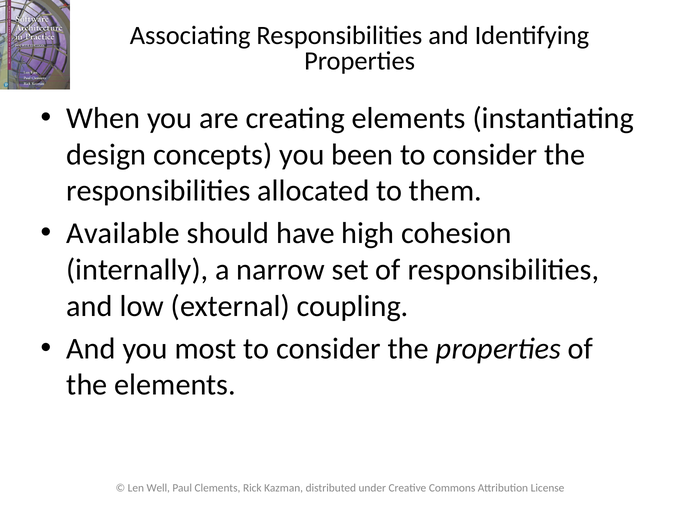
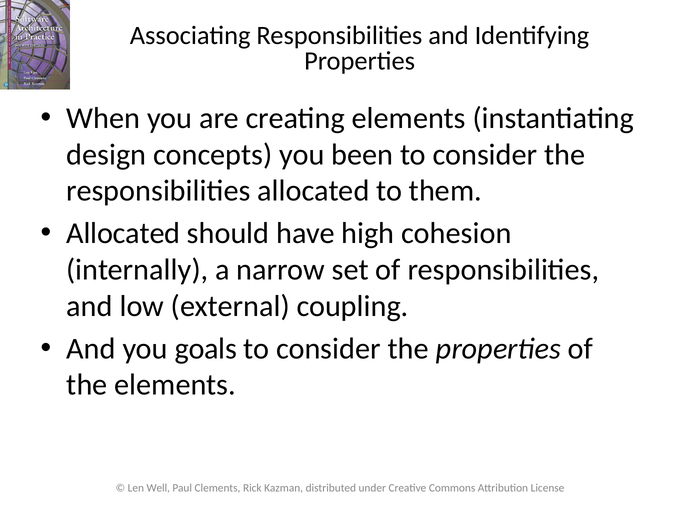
Available at (123, 233): Available -> Allocated
most: most -> goals
